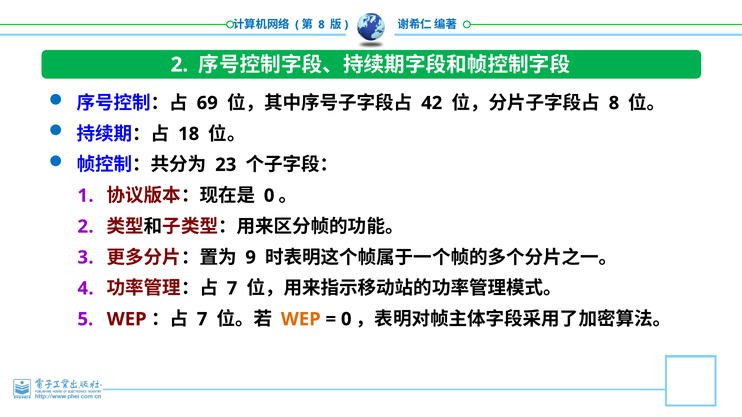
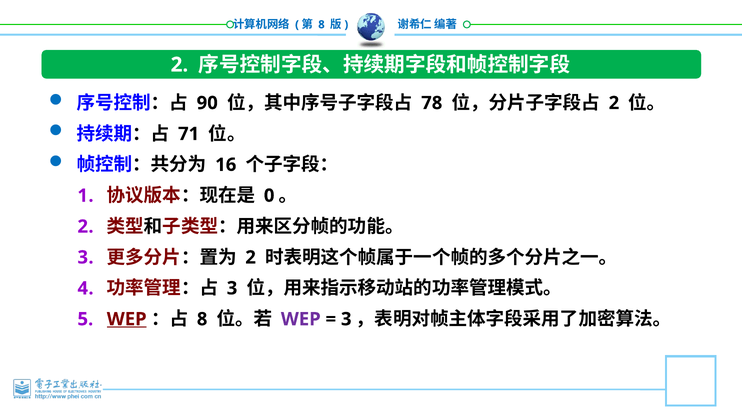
69: 69 -> 90
42: 42 -> 78
8 at (614, 103): 8 -> 2
18: 18 -> 71
23: 23 -> 16
9 at (251, 258): 9 -> 2
7 at (232, 289): 7 -> 3
WEP at (127, 319) underline: none -> present
7 at (202, 319): 7 -> 8
WEP at (301, 319) colour: orange -> purple
0 at (346, 319): 0 -> 3
